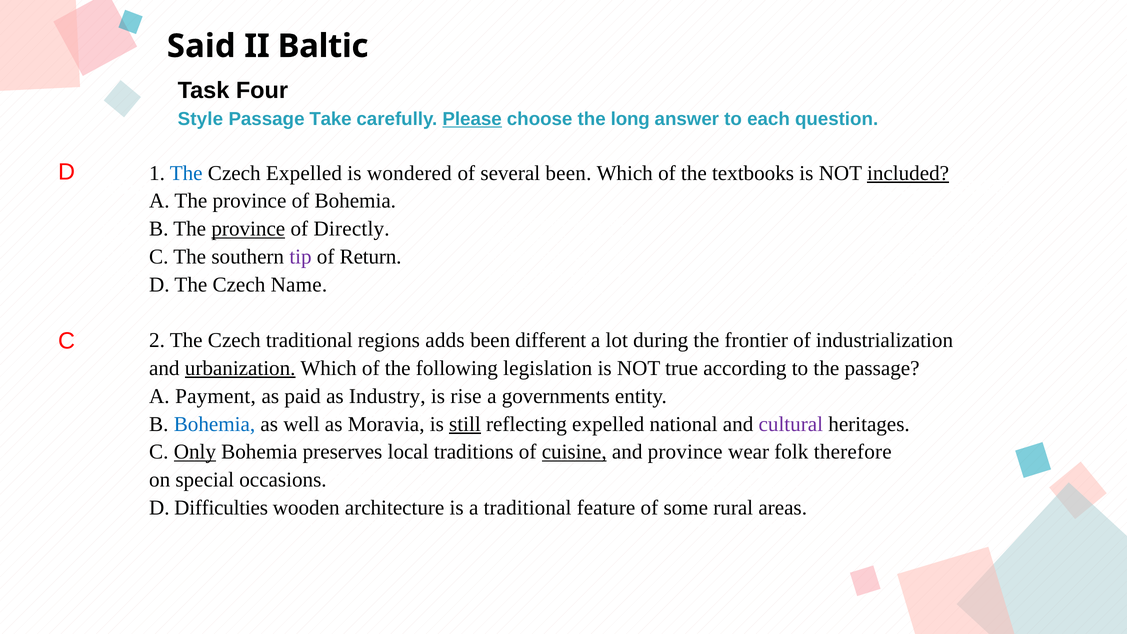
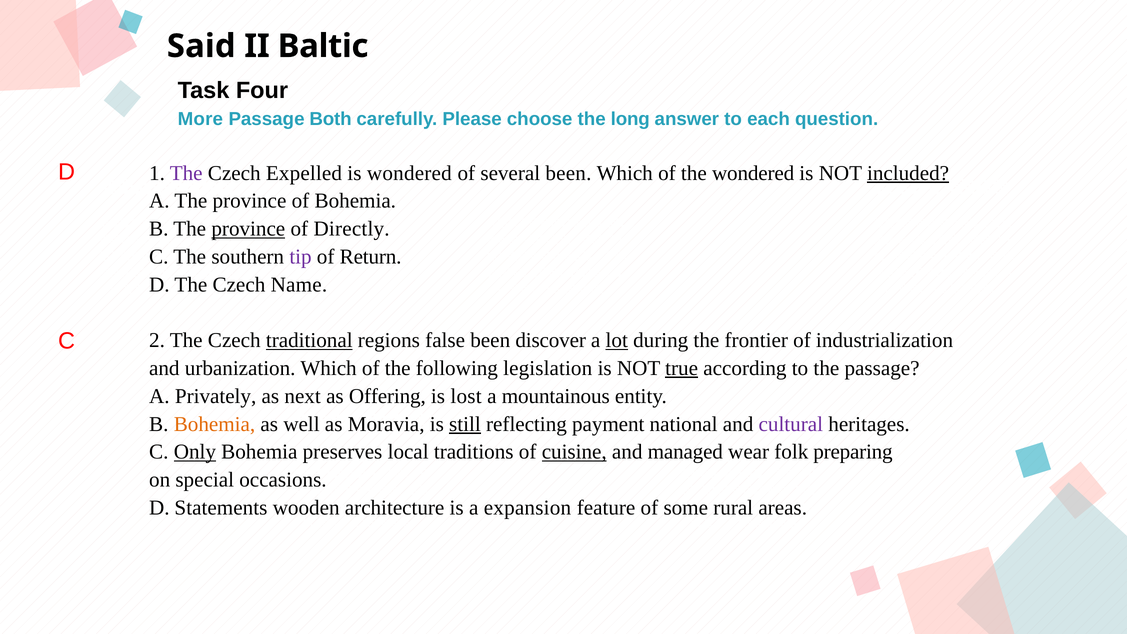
Style: Style -> More
Take: Take -> Both
Please underline: present -> none
The at (186, 173) colour: blue -> purple
the textbooks: textbooks -> wondered
traditional at (309, 340) underline: none -> present
adds: adds -> false
different: different -> discover
lot underline: none -> present
urbanization underline: present -> none
true underline: none -> present
Payment: Payment -> Privately
paid: paid -> next
Industry: Industry -> Offering
rise: rise -> lost
governments: governments -> mountainous
Bohemia at (214, 424) colour: blue -> orange
reflecting expelled: expelled -> payment
and province: province -> managed
therefore: therefore -> preparing
Difficulties: Difficulties -> Statements
a traditional: traditional -> expansion
